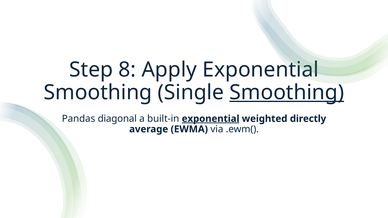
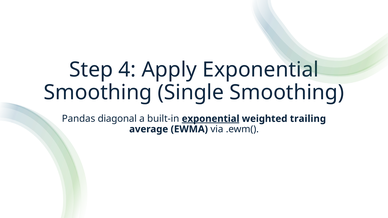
8: 8 -> 4
Smoothing at (287, 92) underline: present -> none
directly: directly -> trailing
